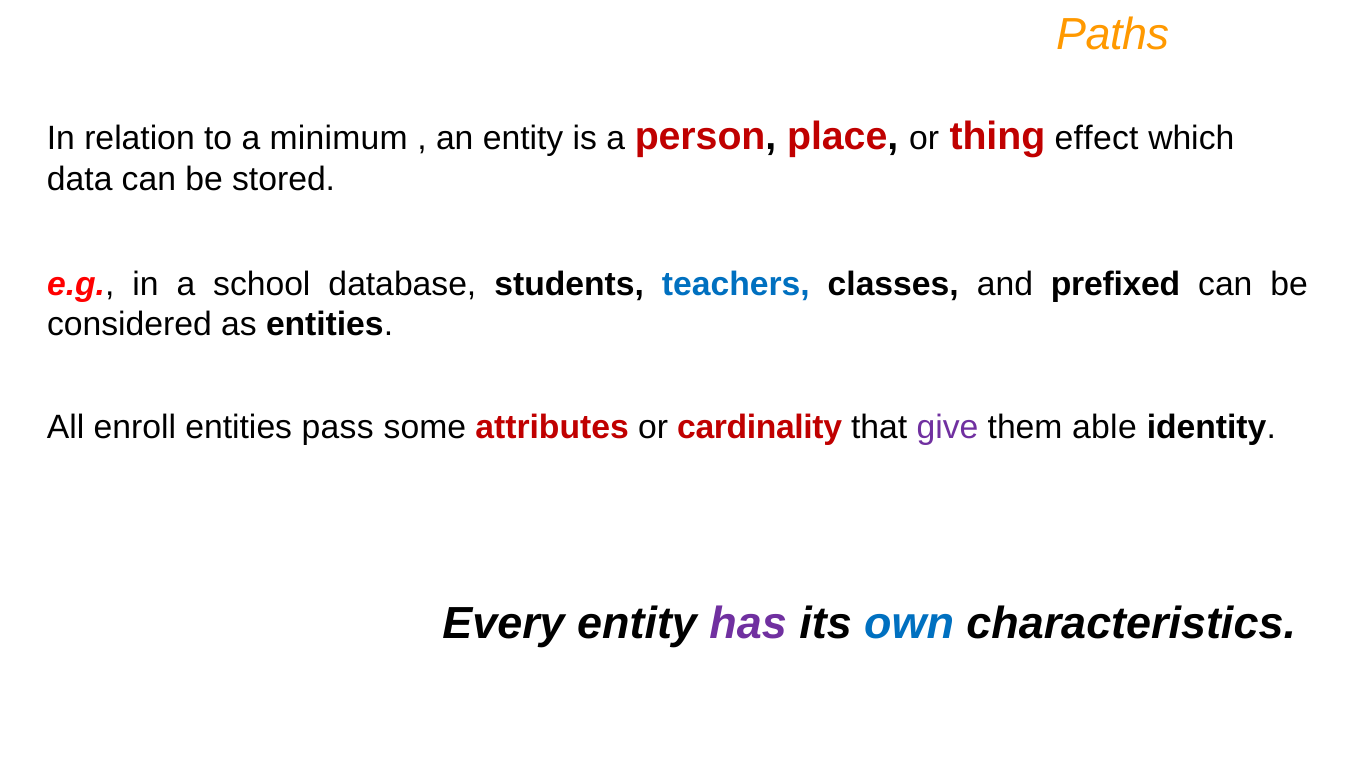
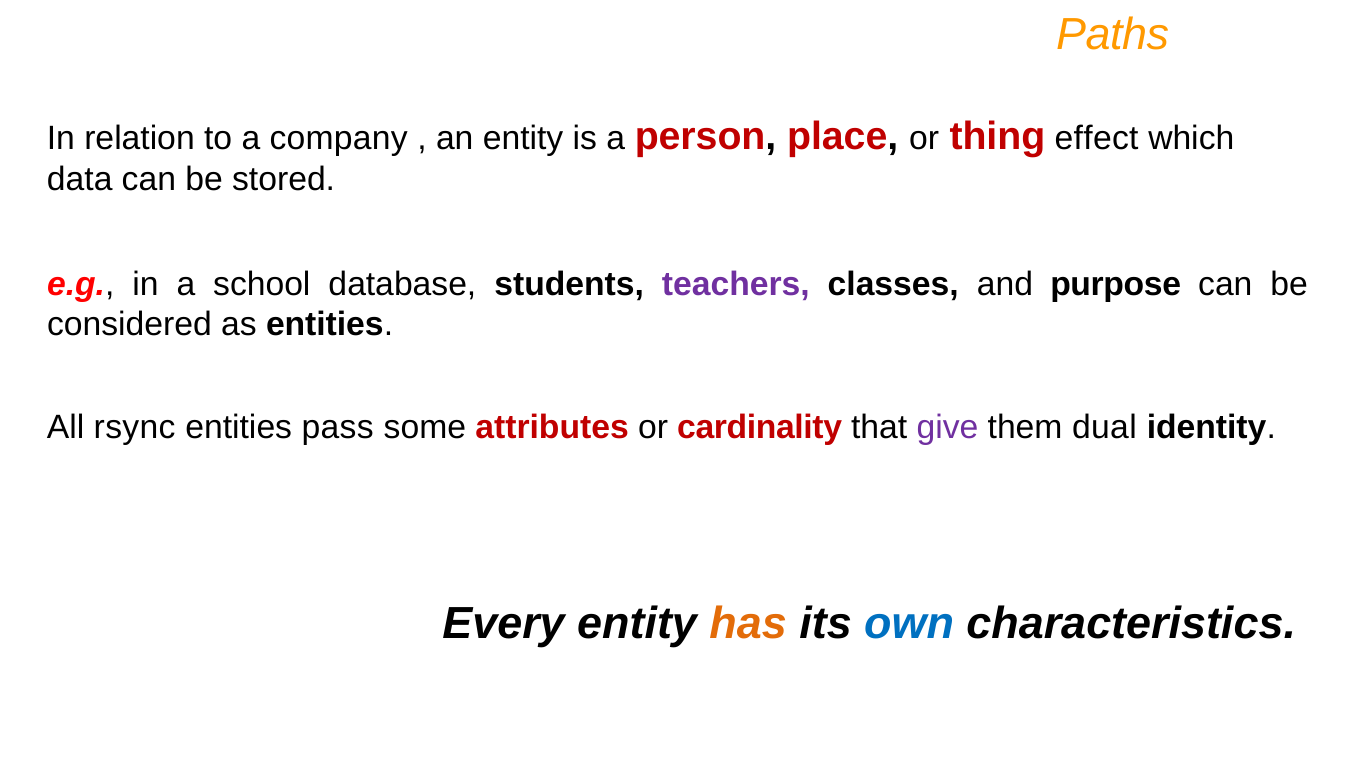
minimum: minimum -> company
teachers colour: blue -> purple
prefixed: prefixed -> purpose
enroll: enroll -> rsync
able: able -> dual
has colour: purple -> orange
